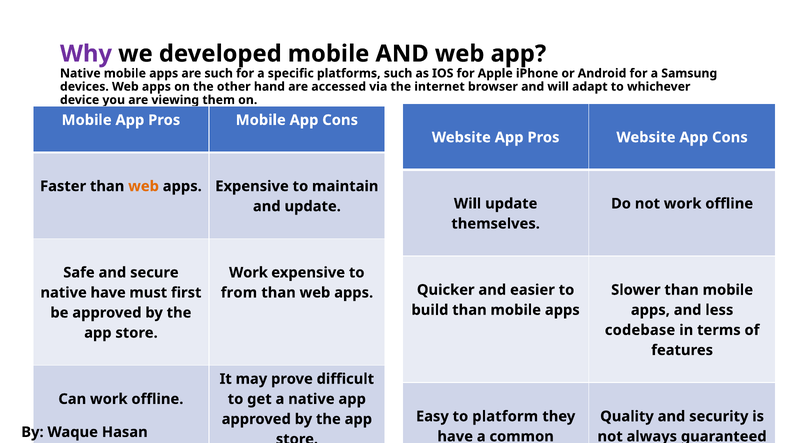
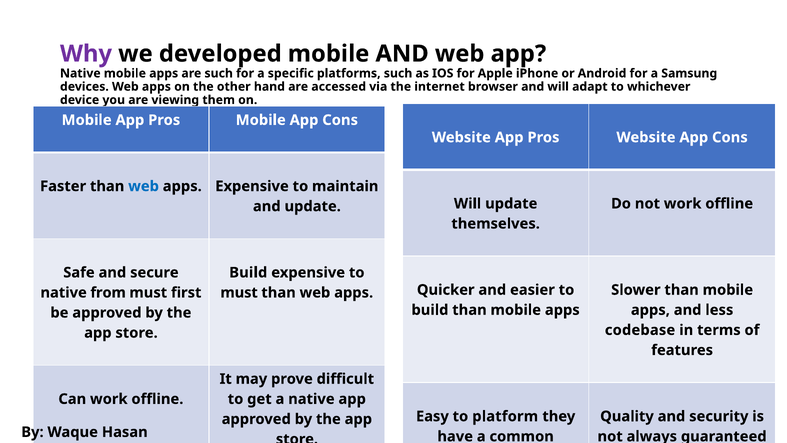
web at (144, 186) colour: orange -> blue
Work at (248, 272): Work -> Build
native have: have -> from
from at (239, 292): from -> must
